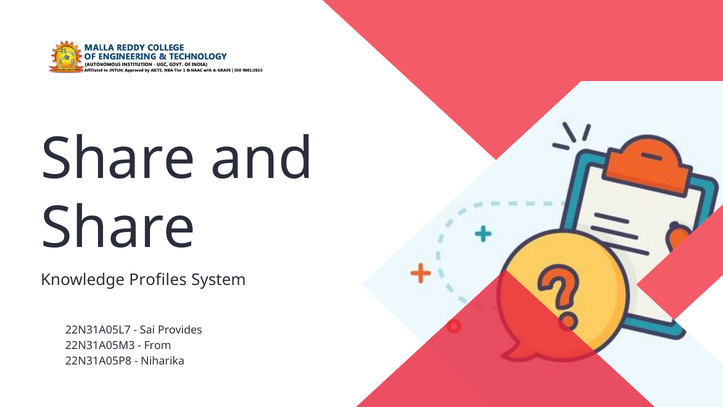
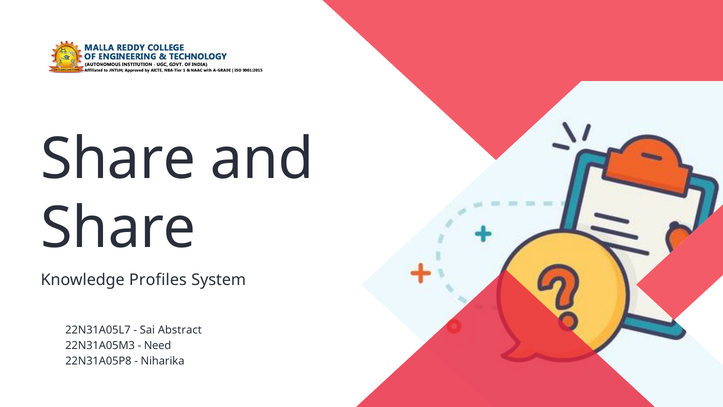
Provides: Provides -> Abstract
From: From -> Need
